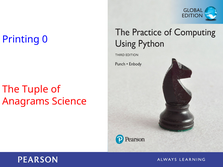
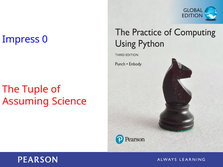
Printing: Printing -> Impress
Anagrams: Anagrams -> Assuming
